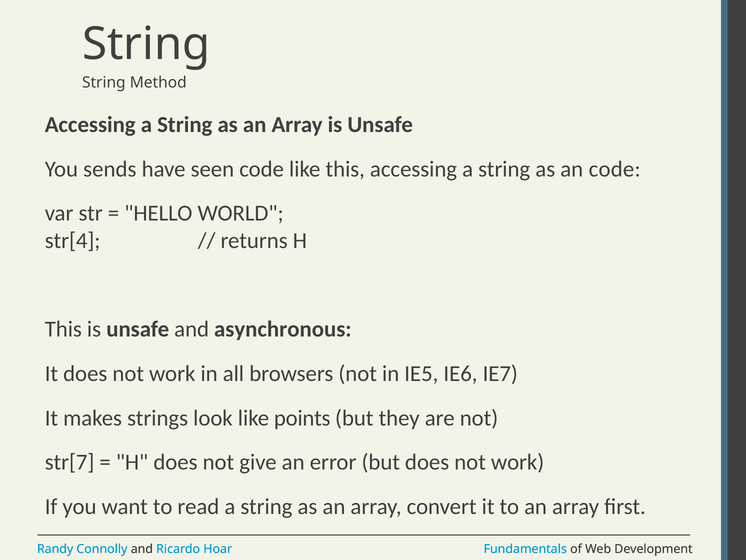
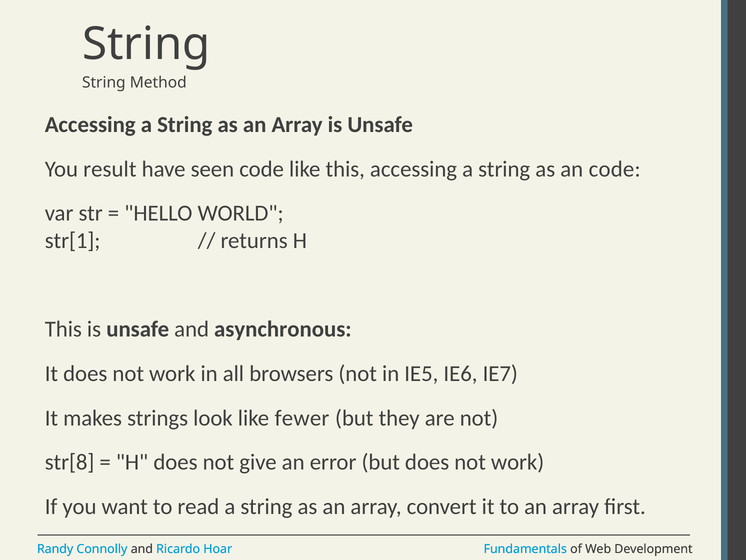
sends: sends -> result
str[4: str[4 -> str[1
points: points -> fewer
str[7: str[7 -> str[8
